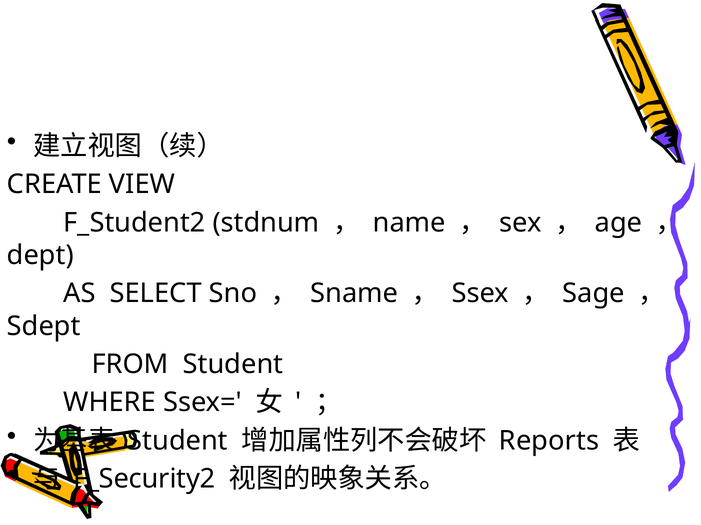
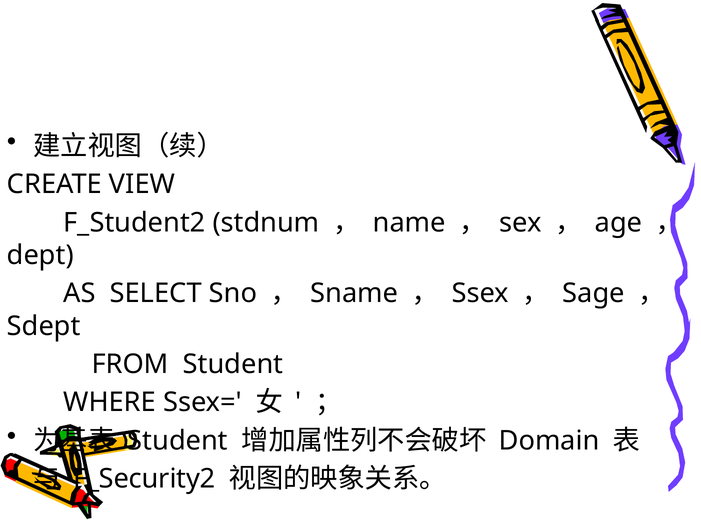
Reports: Reports -> Domain
